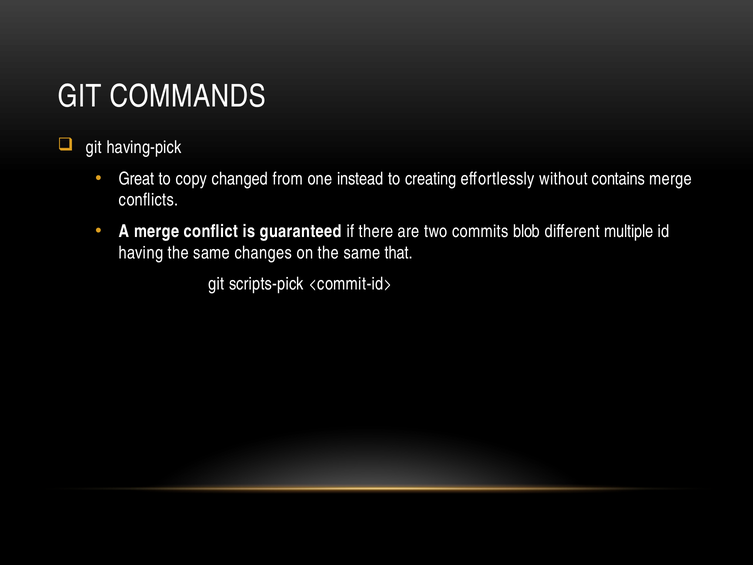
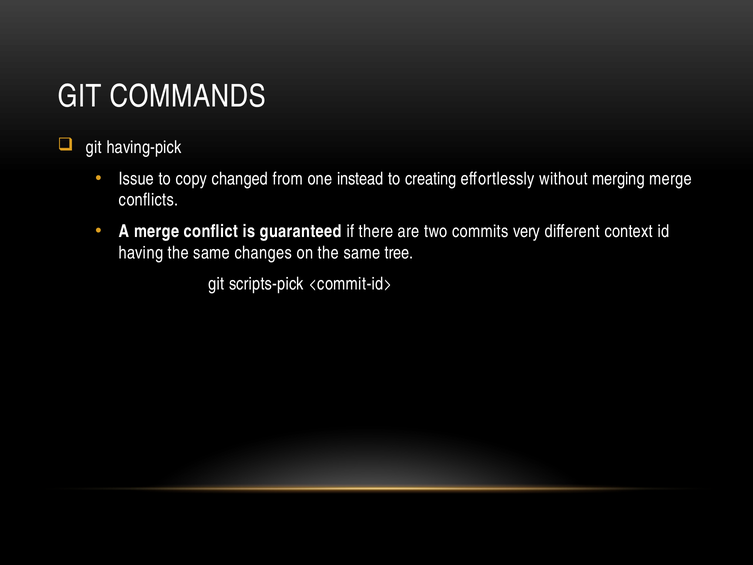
Great: Great -> Issue
contains: contains -> merging
blob: blob -> very
multiple: multiple -> context
that: that -> tree
